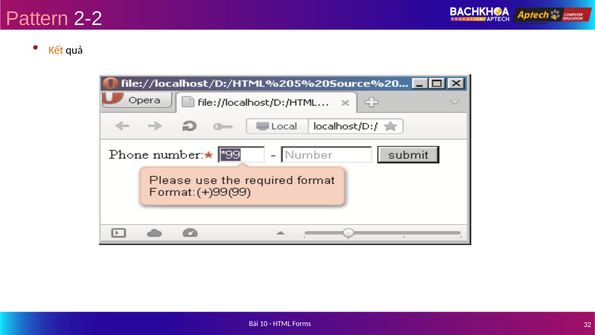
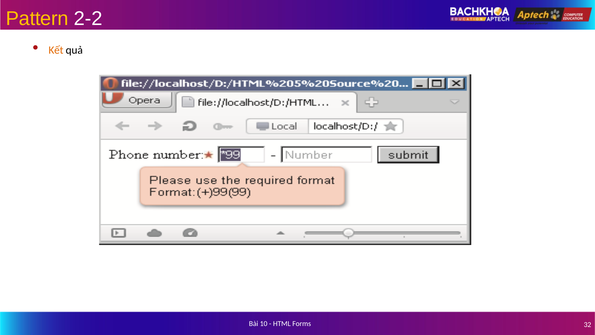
Pattern colour: pink -> yellow
